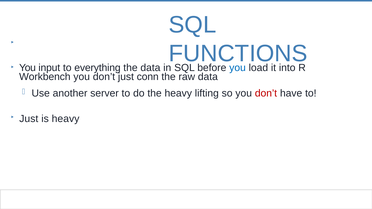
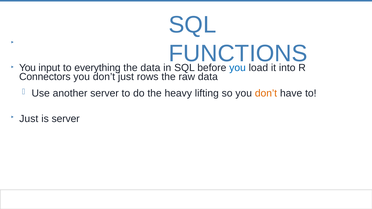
Workbench: Workbench -> Connectors
conn: conn -> rows
don’t at (266, 93) colour: red -> orange
is heavy: heavy -> server
